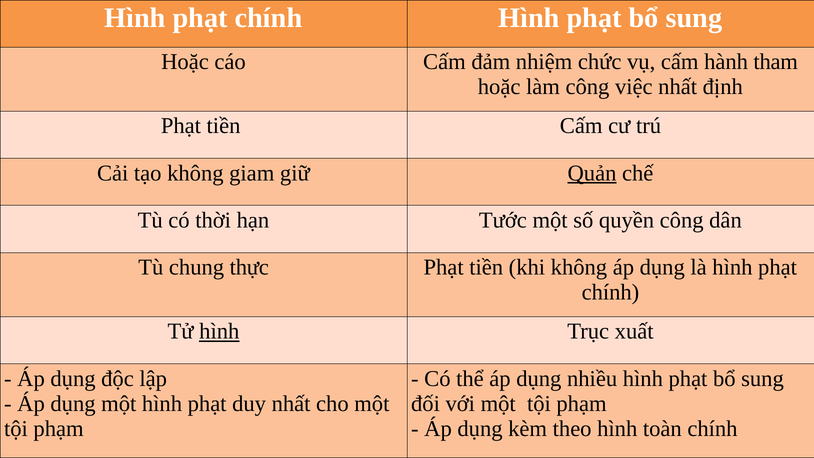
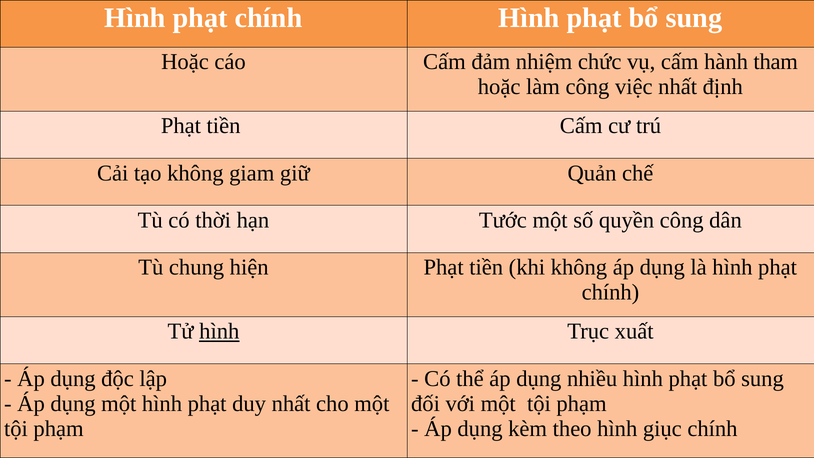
Quản underline: present -> none
thực: thực -> hiện
toàn: toàn -> giục
